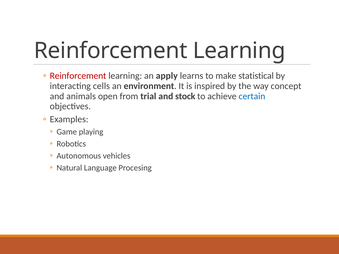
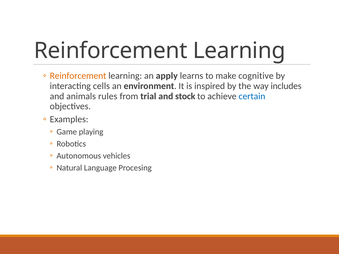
Reinforcement at (78, 76) colour: red -> orange
statistical: statistical -> cognitive
concept: concept -> includes
open: open -> rules
